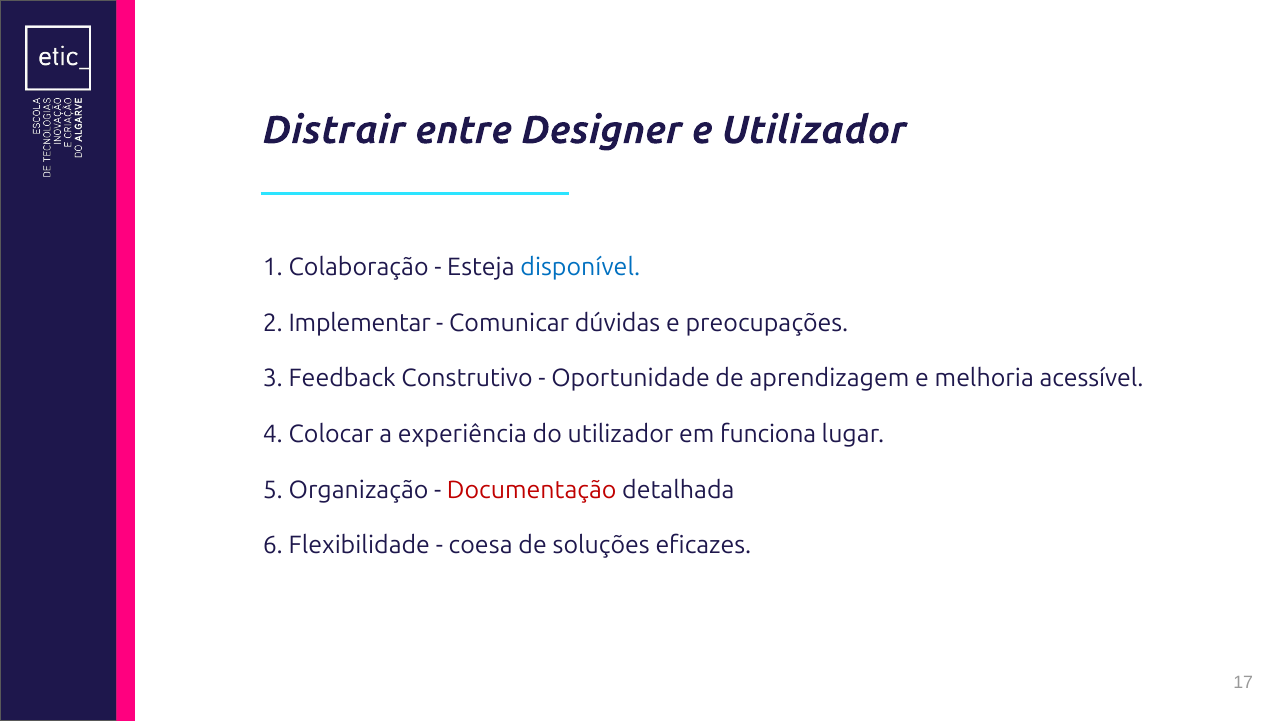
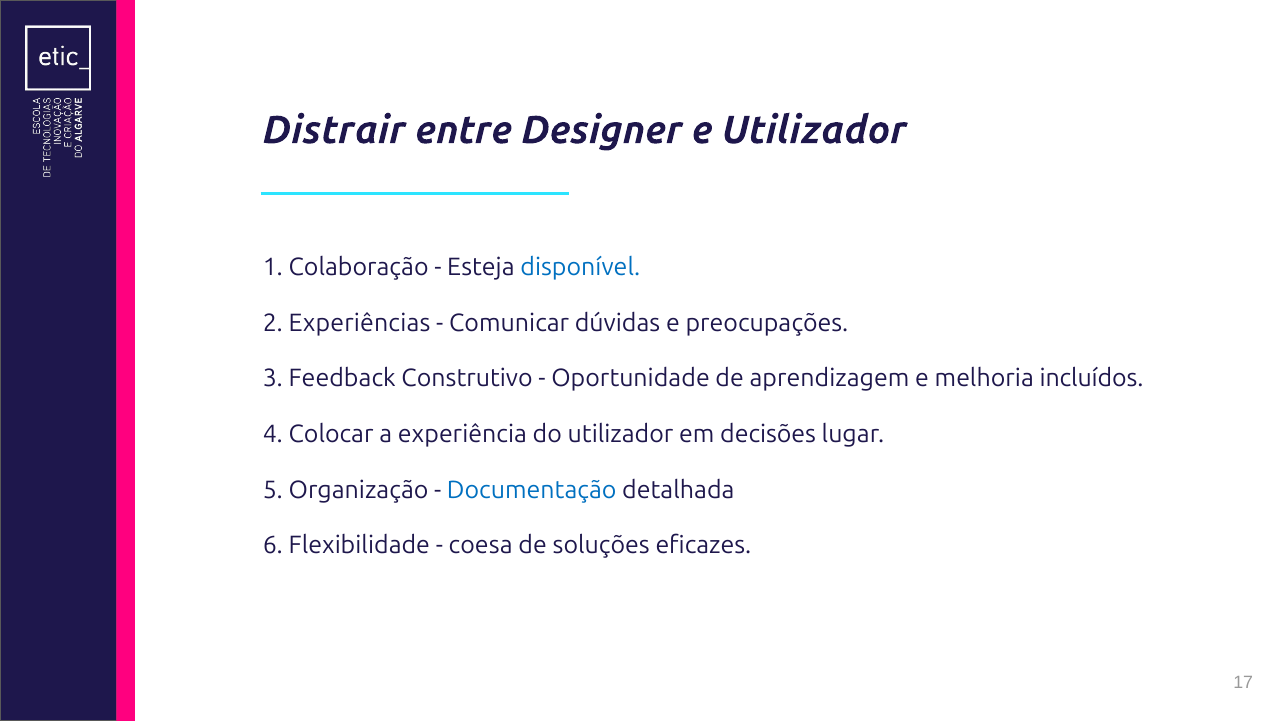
Implementar: Implementar -> Experiências
acessível: acessível -> incluídos
funciona: funciona -> decisões
Documentação colour: red -> blue
